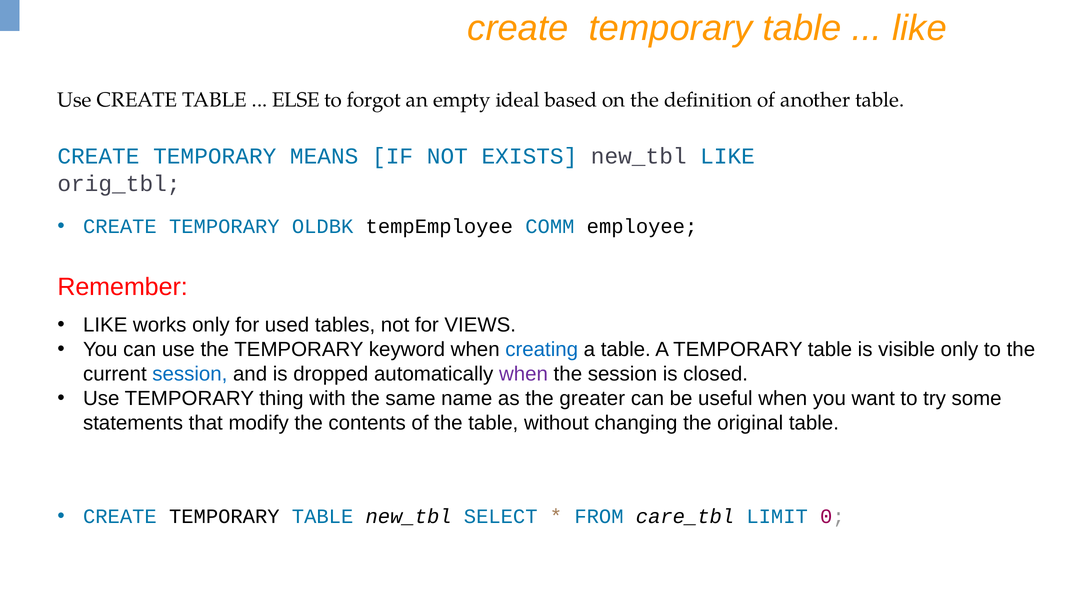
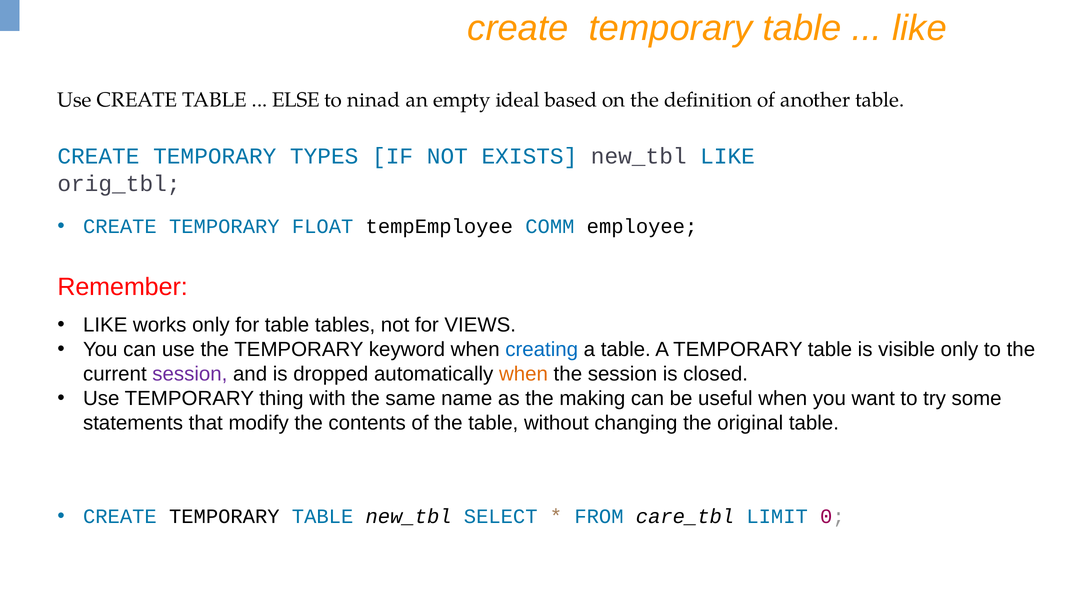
forgot: forgot -> ninad
MEANS: MEANS -> TYPES
OLDBK: OLDBK -> FLOAT
for used: used -> table
session at (190, 374) colour: blue -> purple
when at (523, 374) colour: purple -> orange
greater: greater -> making
